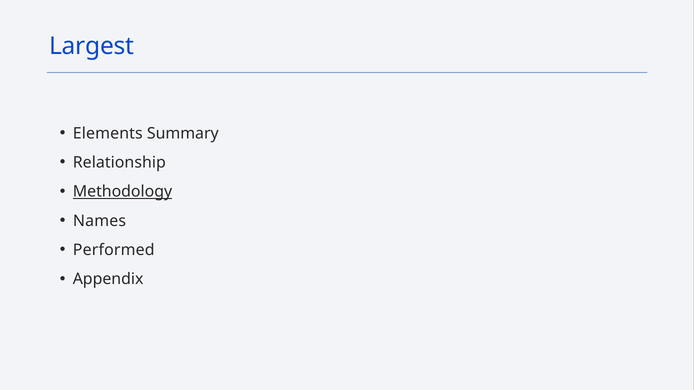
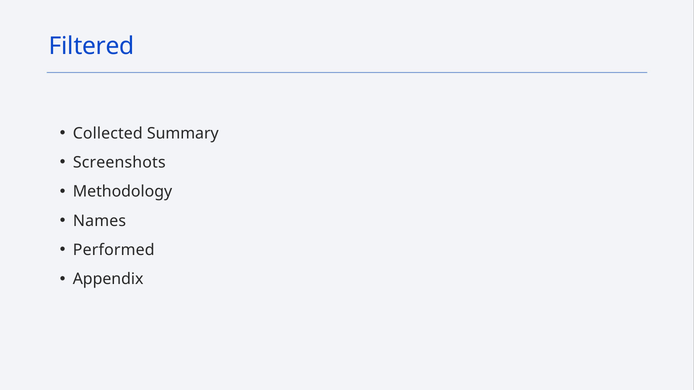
Largest: Largest -> Filtered
Elements: Elements -> Collected
Relationship: Relationship -> Screenshots
Methodology underline: present -> none
